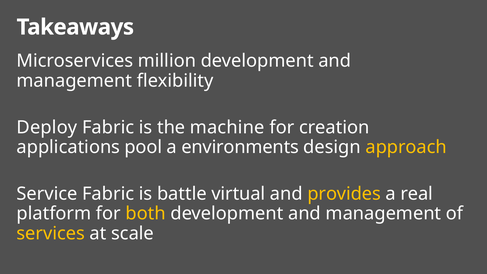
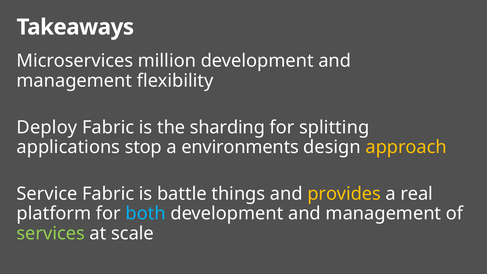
machine: machine -> sharding
creation: creation -> splitting
pool: pool -> stop
virtual: virtual -> things
both colour: yellow -> light blue
services colour: yellow -> light green
